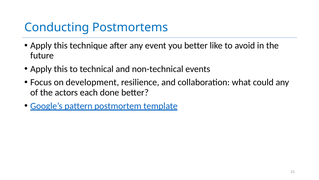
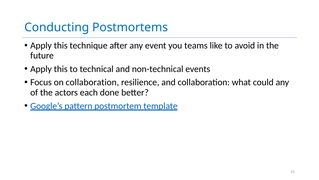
you better: better -> teams
on development: development -> collaboration
